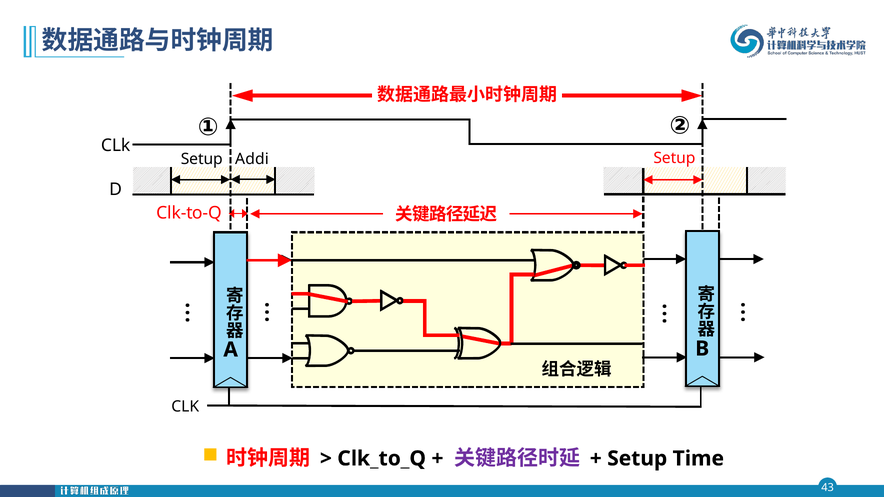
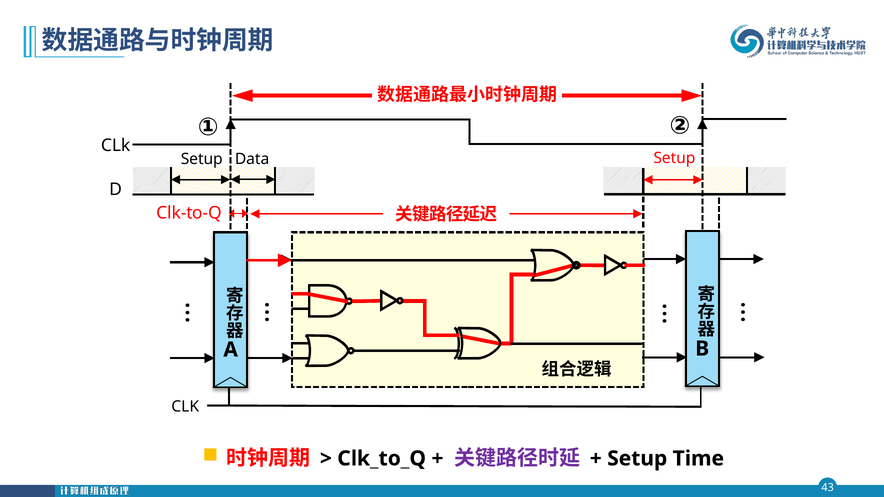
Addi: Addi -> Data
